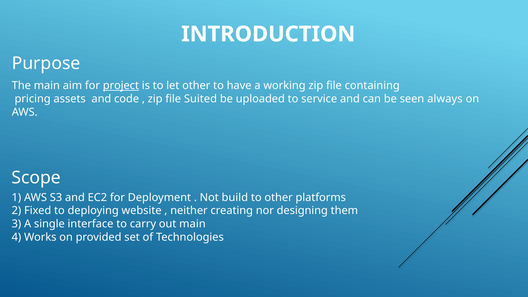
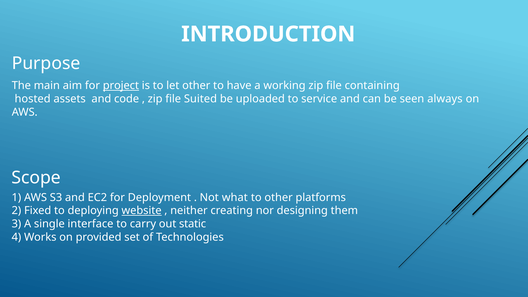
pricing: pricing -> hosted
build: build -> what
website underline: none -> present
out main: main -> static
